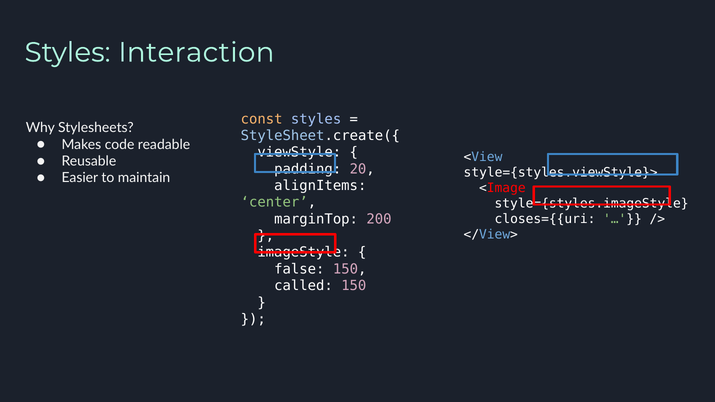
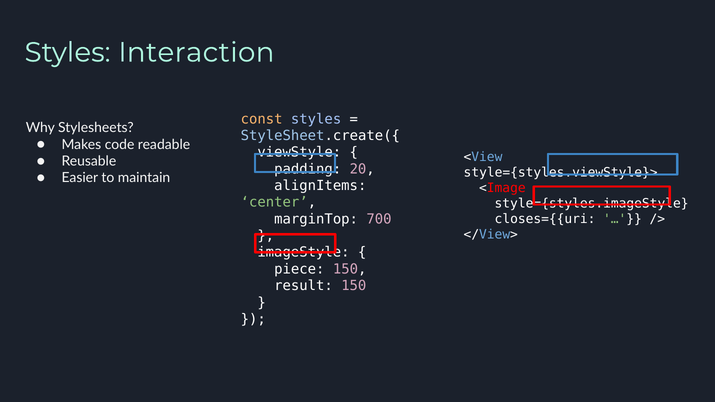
200: 200 -> 700
false: false -> piece
called: called -> result
